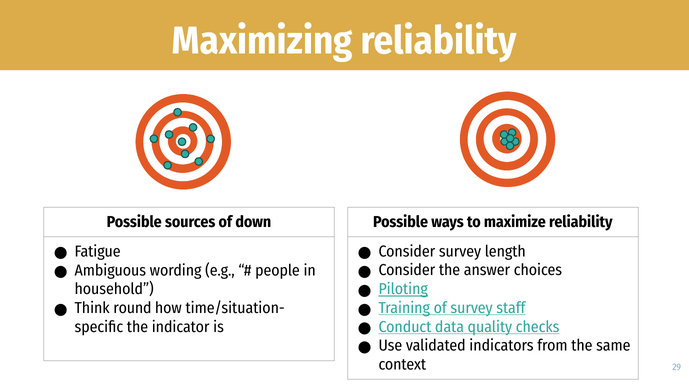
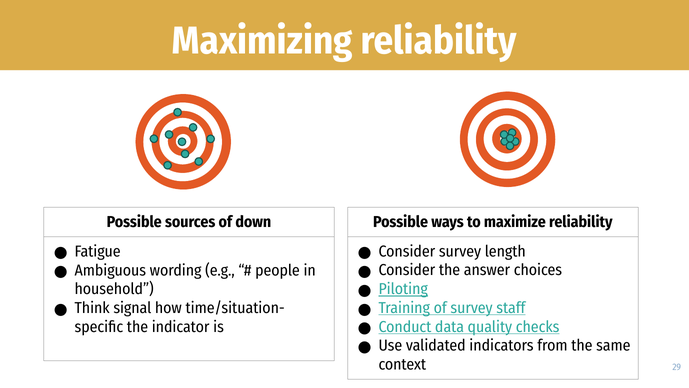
round: round -> signal
